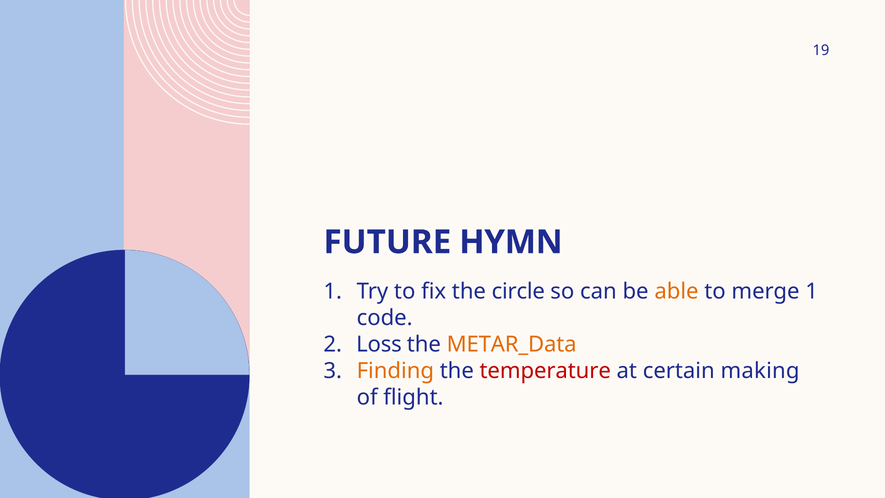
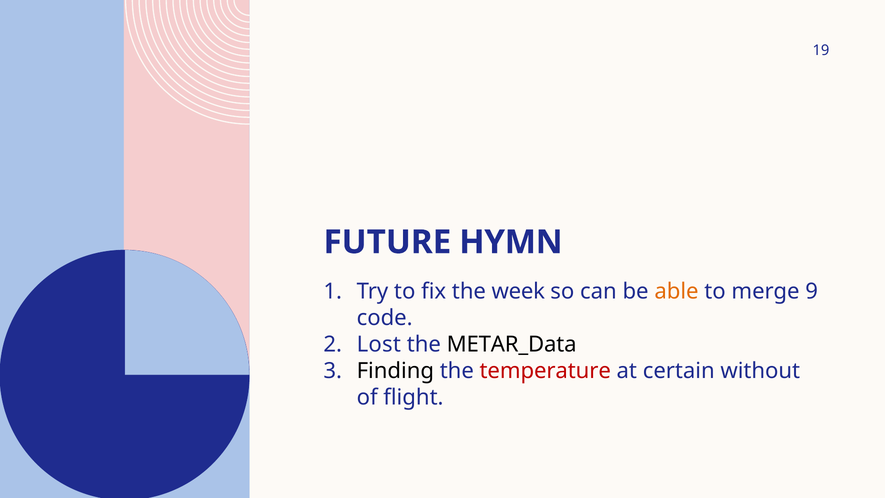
circle: circle -> week
merge 1: 1 -> 9
Loss: Loss -> Lost
METAR_Data colour: orange -> black
Finding colour: orange -> black
making: making -> without
